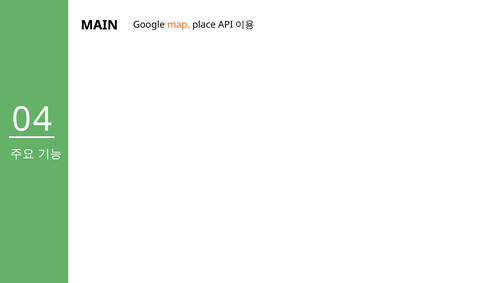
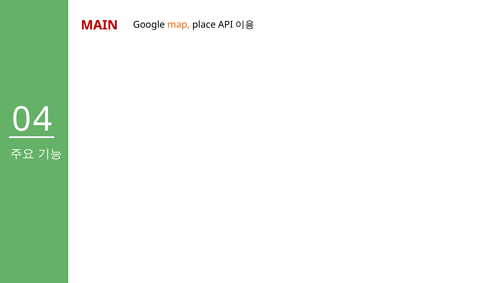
MAIN colour: black -> red
